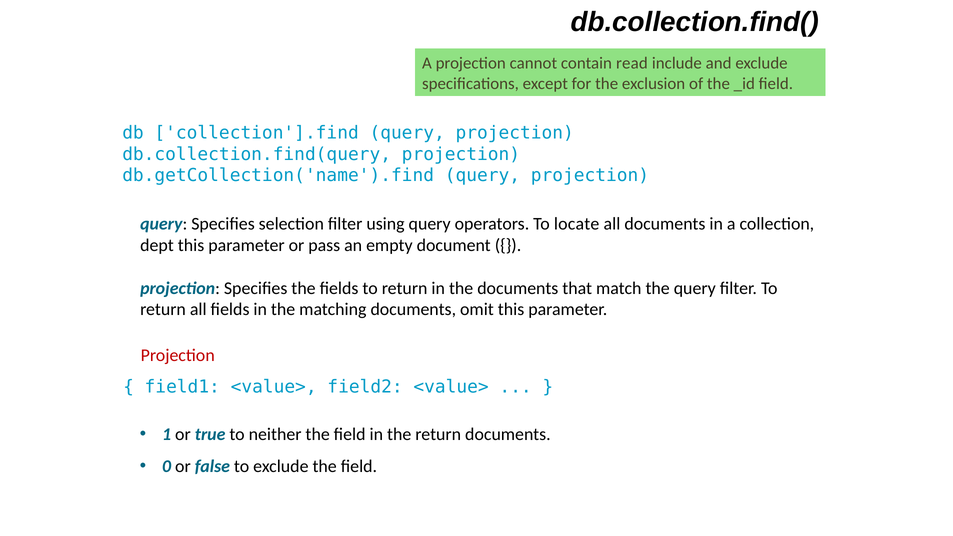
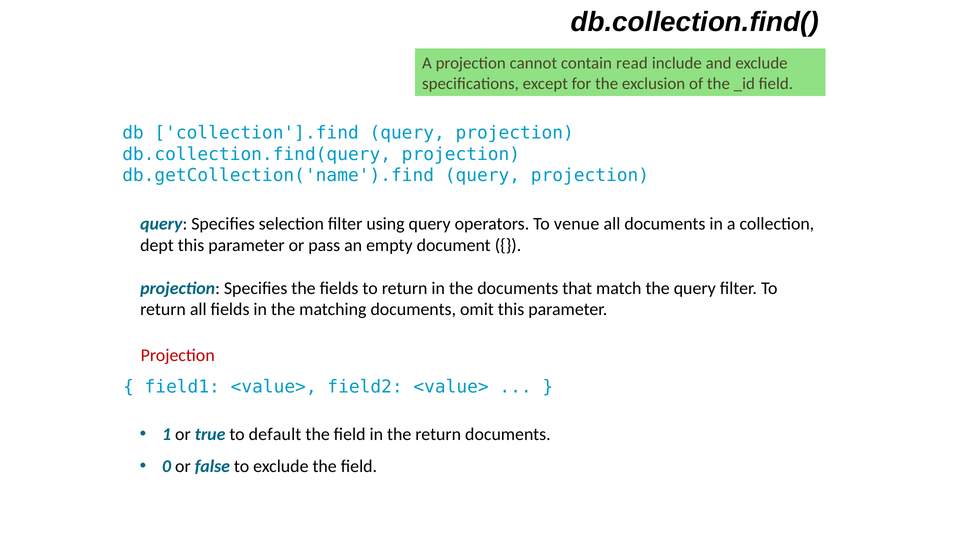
locate: locate -> venue
neither: neither -> default
